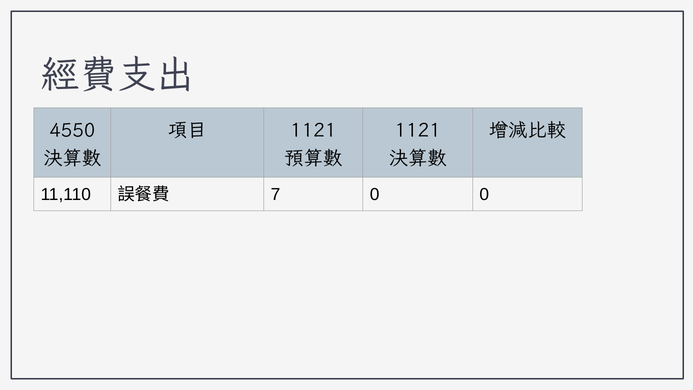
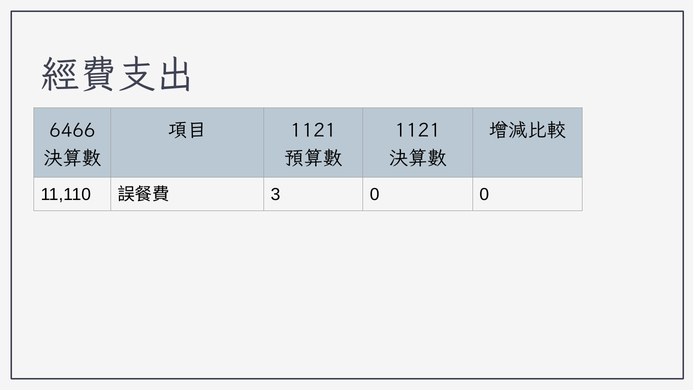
4550: 4550 -> 6466
7: 7 -> 3
